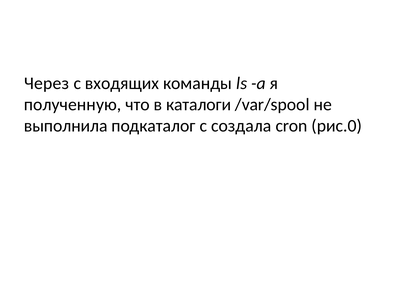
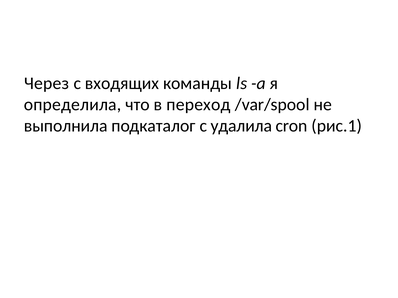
полученную: полученную -> определила
каталоги: каталоги -> переход
создала: создала -> удалила
рис.0: рис.0 -> рис.1
